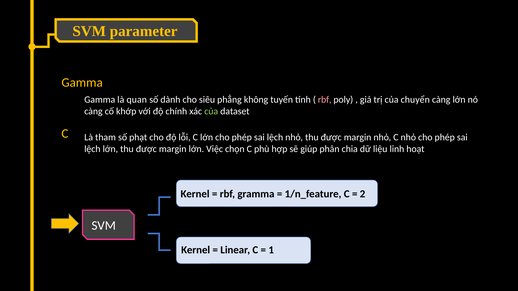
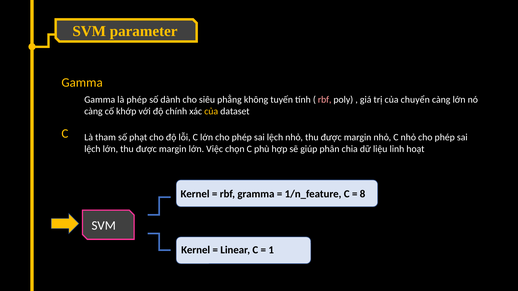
là quan: quan -> phép
của at (211, 111) colour: light green -> yellow
2: 2 -> 8
